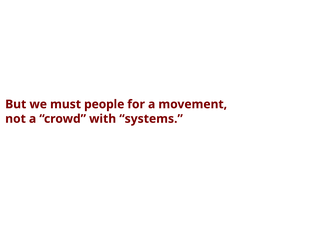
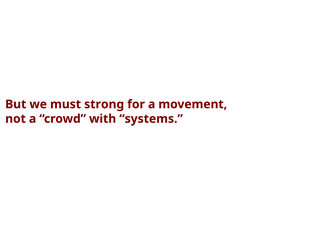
people: people -> strong
